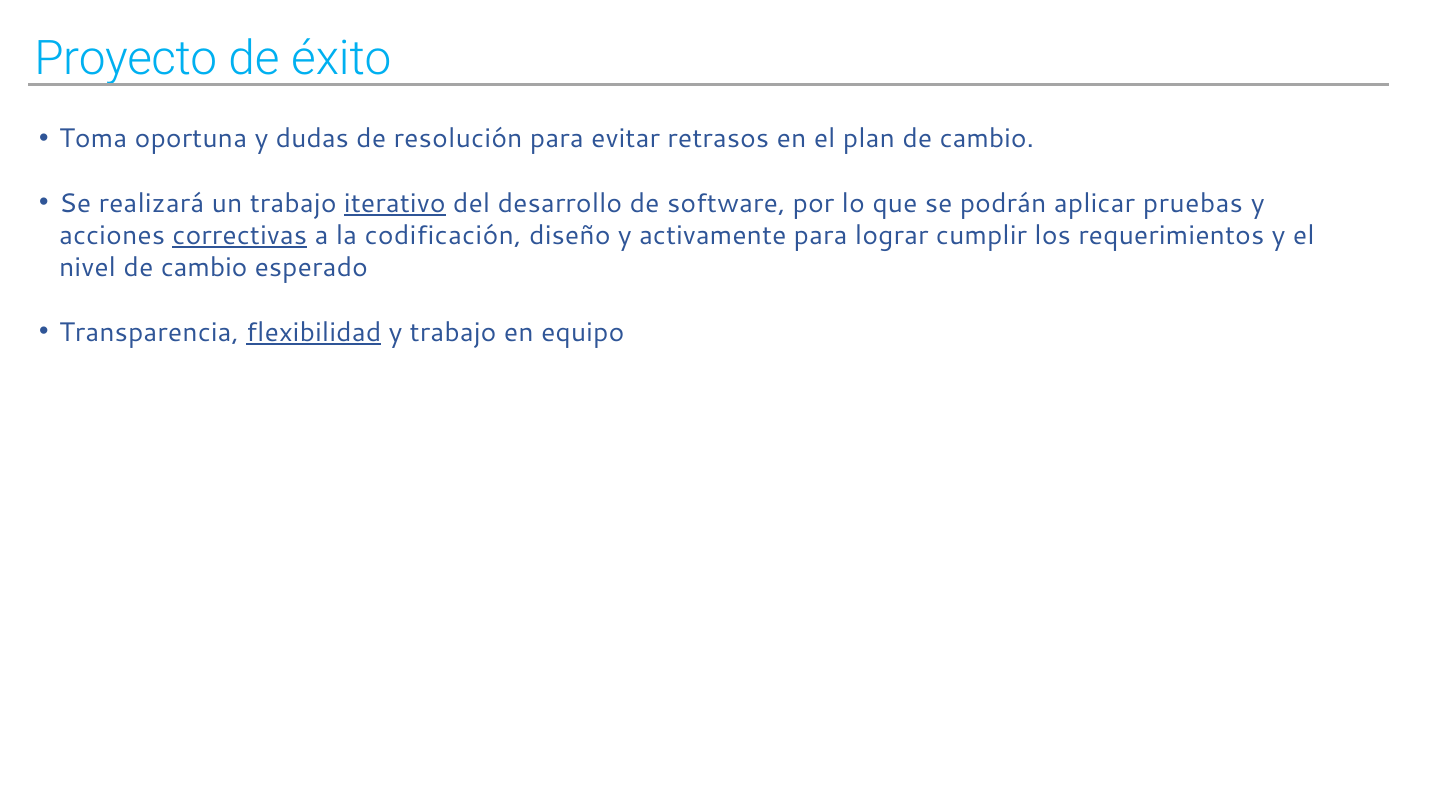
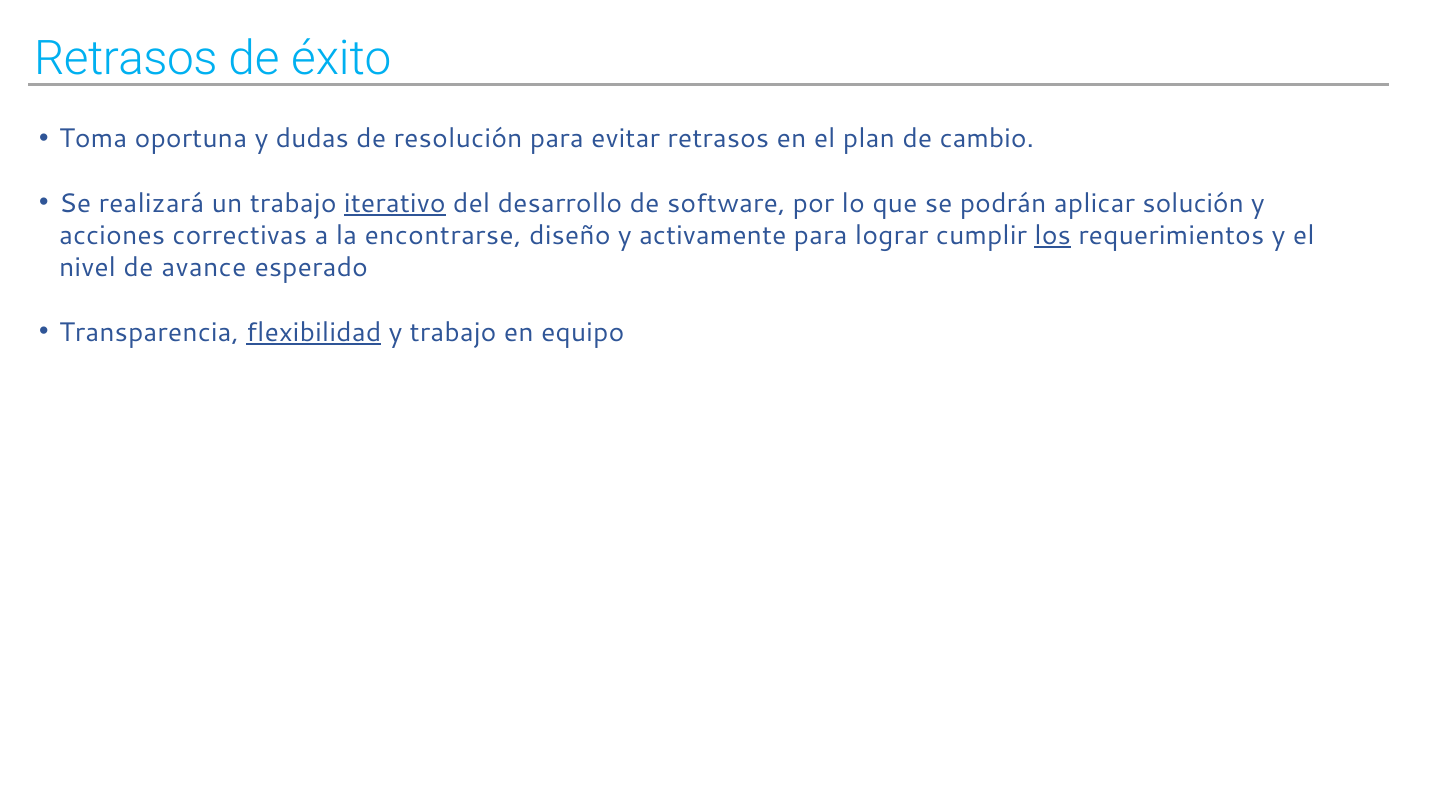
Proyecto at (126, 58): Proyecto -> Retrasos
pruebas: pruebas -> solución
correctivas underline: present -> none
codificación: codificación -> encontrarse
los underline: none -> present
nivel de cambio: cambio -> avance
